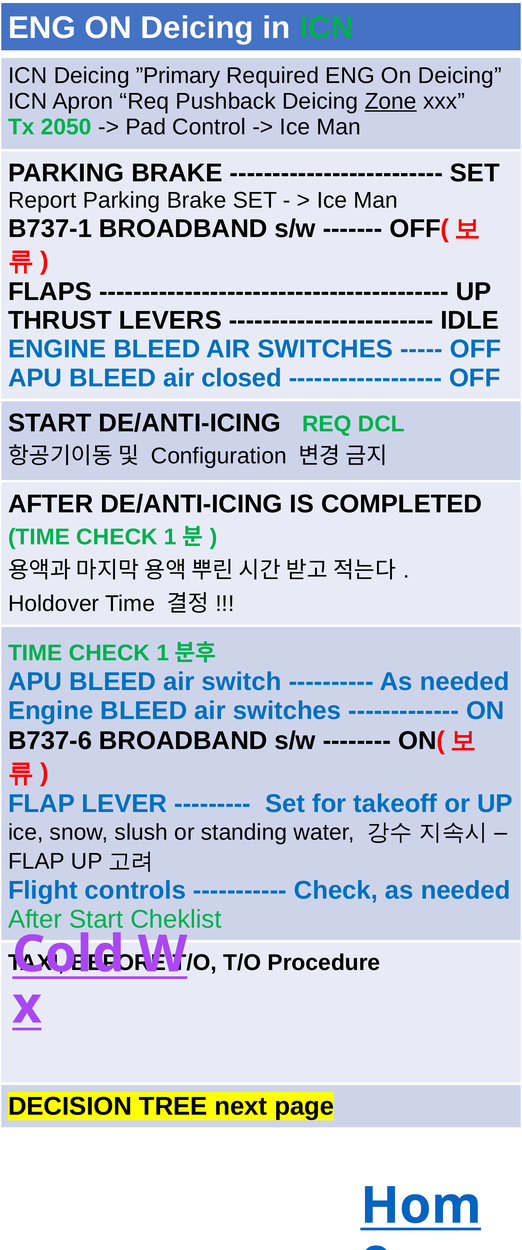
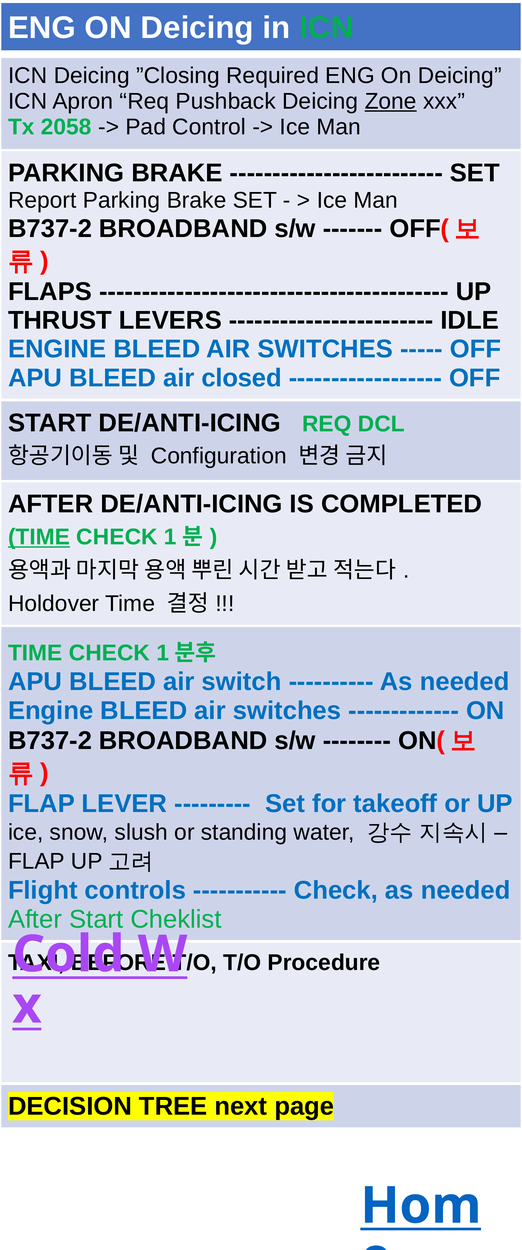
”Primary: ”Primary -> ”Closing
2050: 2050 -> 2058
B737-1 at (50, 229): B737-1 -> B737-2
TIME at (39, 537) underline: none -> present
B737-6 at (50, 740): B737-6 -> B737-2
